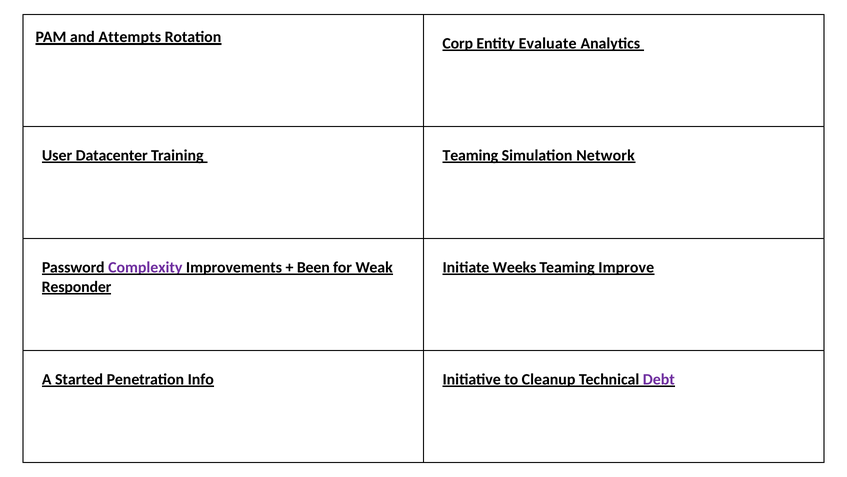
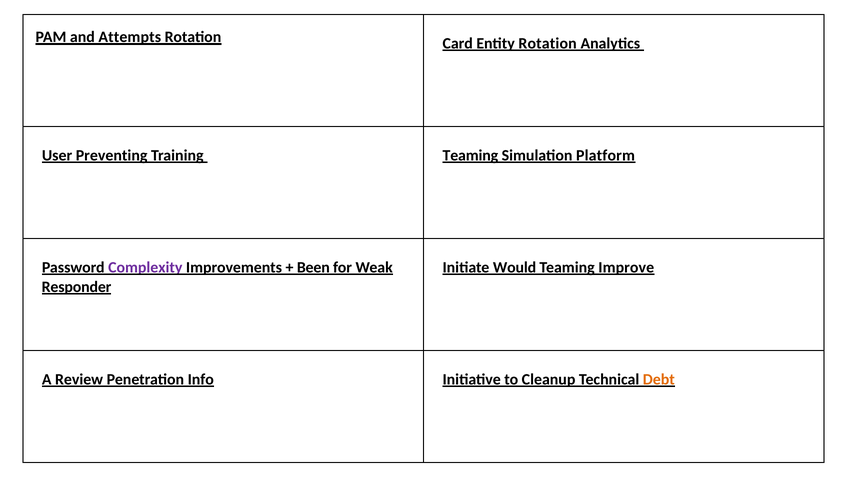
Corp: Corp -> Card
Entity Evaluate: Evaluate -> Rotation
Datacenter: Datacenter -> Preventing
Network: Network -> Platform
Weeks: Weeks -> Would
Started: Started -> Review
Debt colour: purple -> orange
